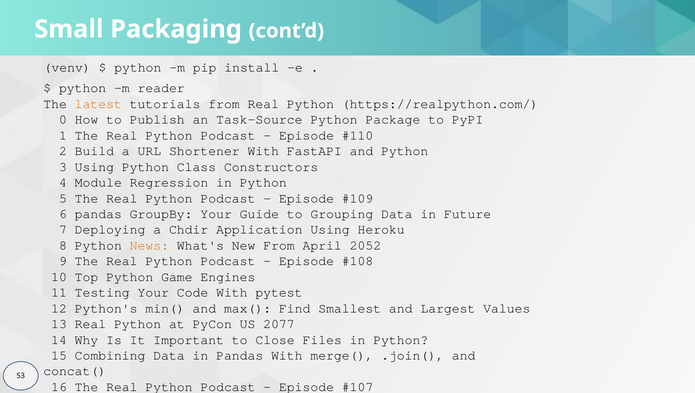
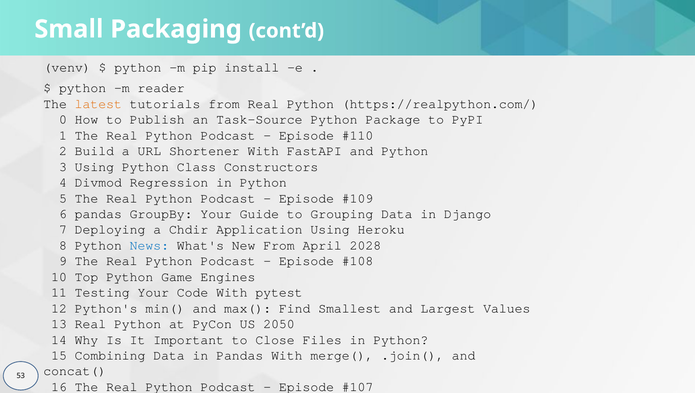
Module: Module -> Divmod
in Future: Future -> Django
News colour: orange -> blue
2052: 2052 -> 2028
2077: 2077 -> 2050
